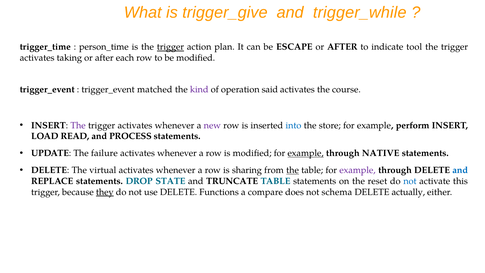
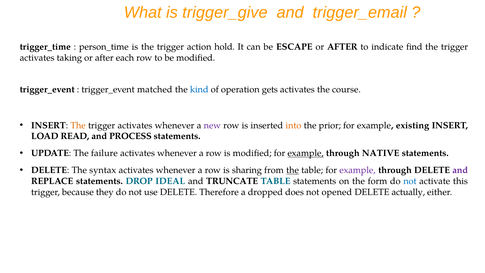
trigger_while: trigger_while -> trigger_email
trigger at (170, 47) underline: present -> none
plan: plan -> hold
tool: tool -> find
kind colour: purple -> blue
said: said -> gets
The at (78, 125) colour: purple -> orange
into colour: blue -> orange
store: store -> prior
perform: perform -> existing
virtual: virtual -> syntax
and at (460, 170) colour: blue -> purple
STATE: STATE -> IDEAL
reset: reset -> form
they underline: present -> none
Functions: Functions -> Therefore
compare: compare -> dropped
schema: schema -> opened
